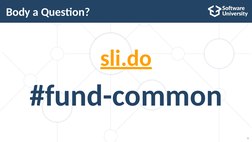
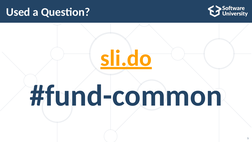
Body: Body -> Used
